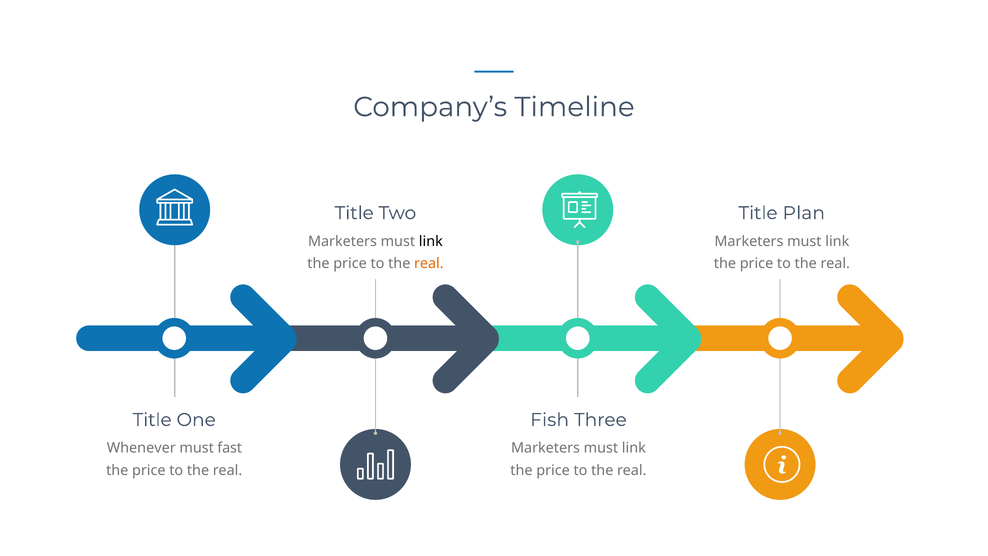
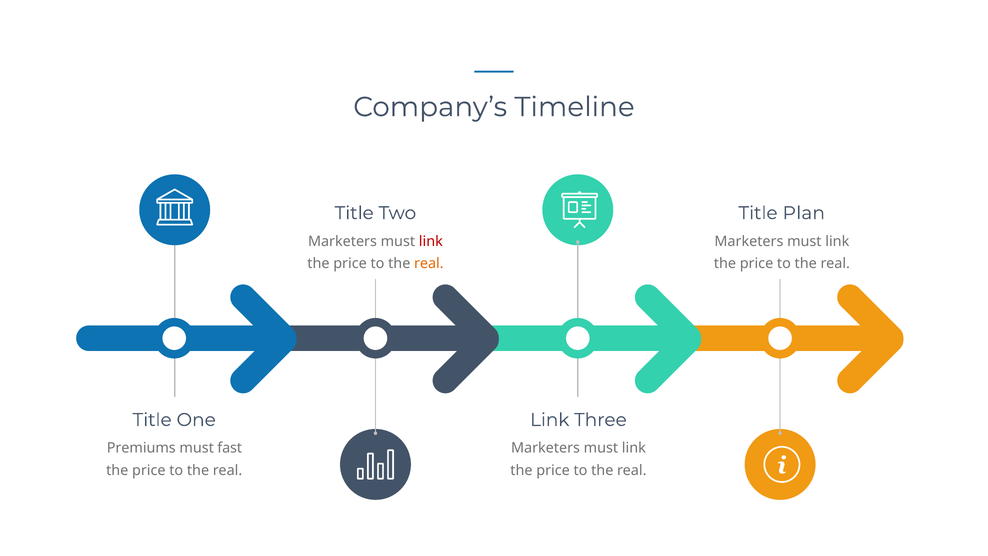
link at (431, 241) colour: black -> red
Fish at (550, 420): Fish -> Link
Whenever: Whenever -> Premiums
